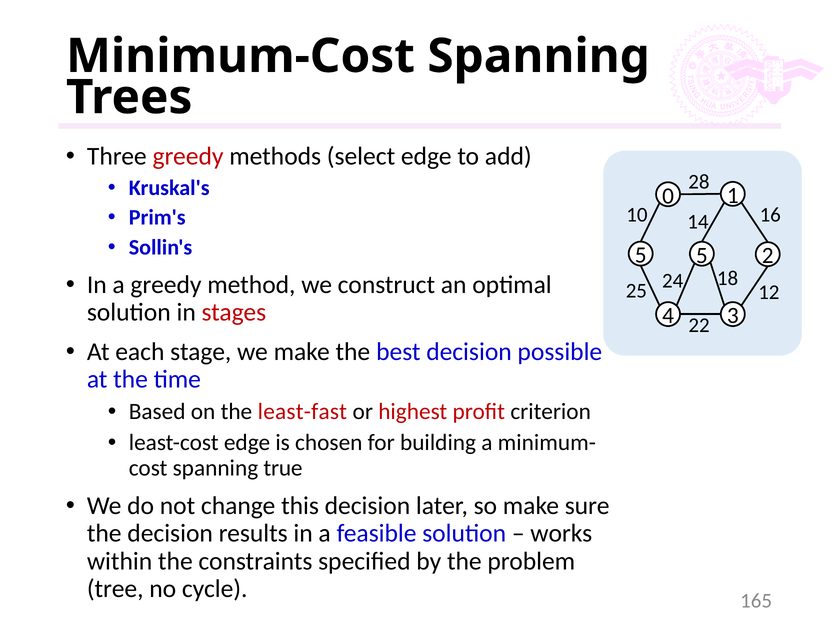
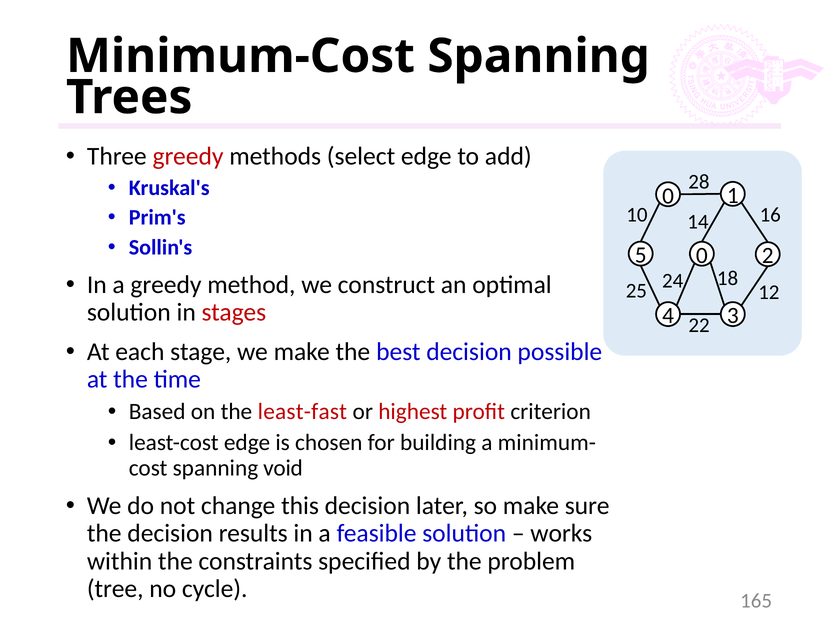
5 5: 5 -> 0
true: true -> void
